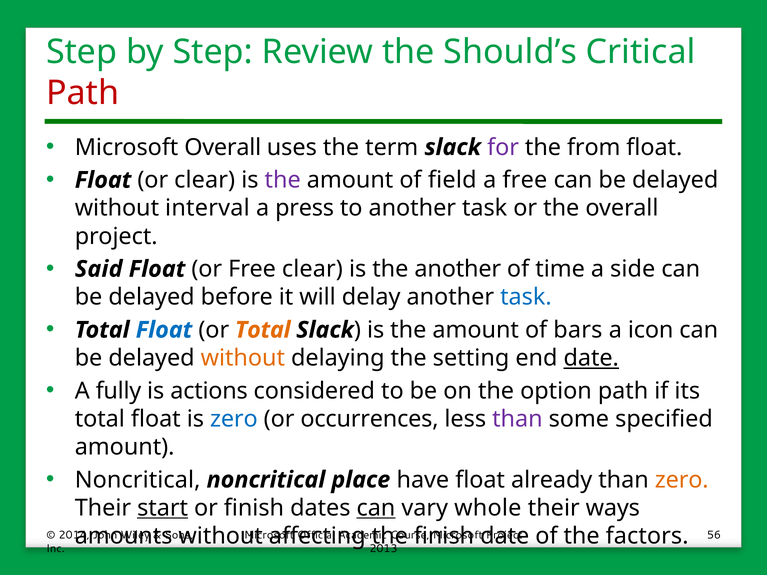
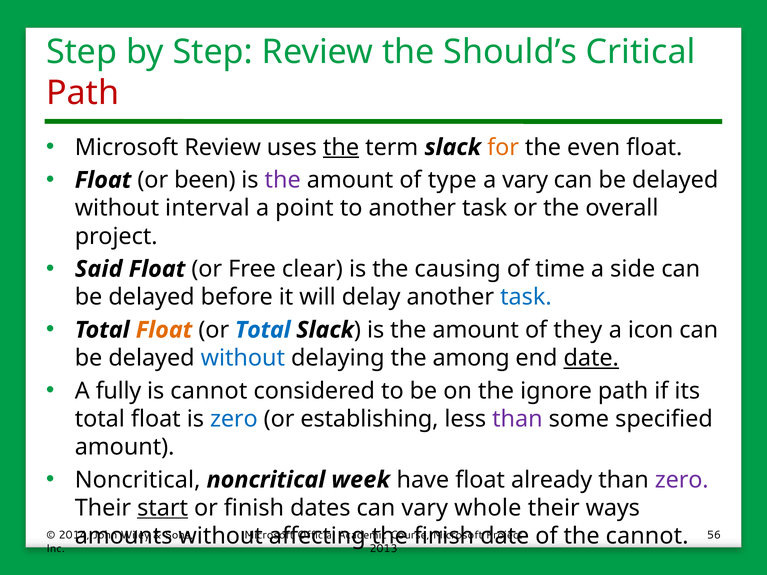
Microsoft Overall: Overall -> Review
the at (341, 147) underline: none -> present
for colour: purple -> orange
from: from -> even
or clear: clear -> been
field: field -> type
a free: free -> vary
press: press -> point
the another: another -> causing
Float at (164, 330) colour: blue -> orange
Total at (263, 330) colour: orange -> blue
bars: bars -> they
without at (243, 358) colour: orange -> blue
setting: setting -> among
is actions: actions -> cannot
option: option -> ignore
occurrences: occurrences -> establishing
place: place -> week
zero at (682, 480) colour: orange -> purple
can at (376, 508) underline: present -> none
the factors: factors -> cannot
